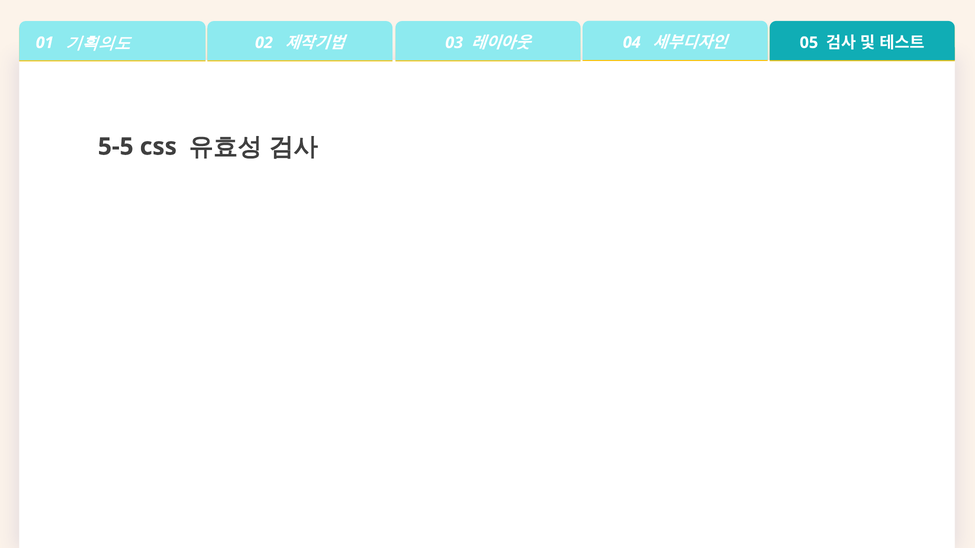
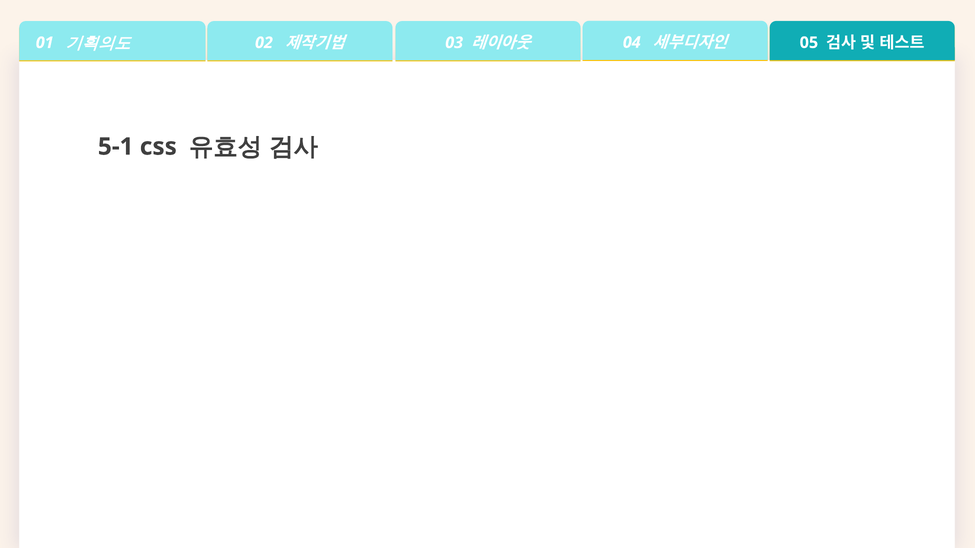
5-5: 5-5 -> 5-1
